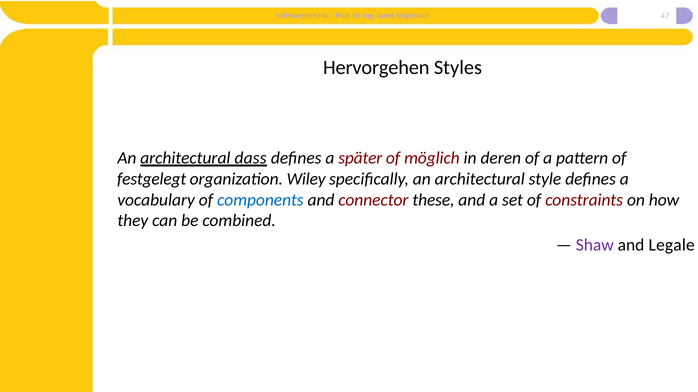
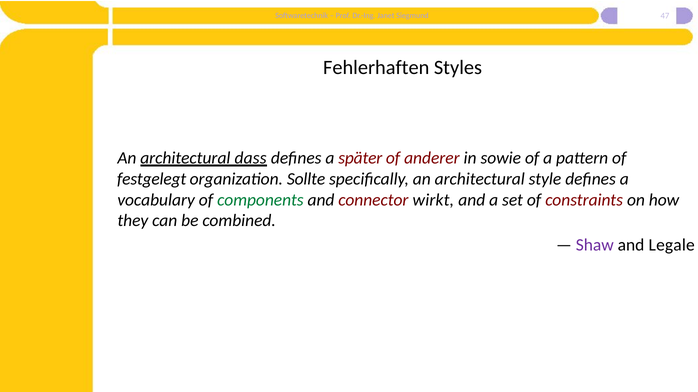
Hervorgehen: Hervorgehen -> Fehlerhaften
möglich: möglich -> anderer
deren: deren -> sowie
Wiley: Wiley -> Sollte
components colour: blue -> green
these: these -> wirkt
